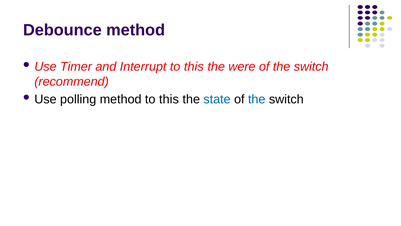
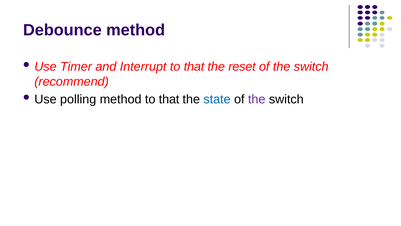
Interrupt to this: this -> that
were: were -> reset
method to this: this -> that
the at (257, 99) colour: blue -> purple
